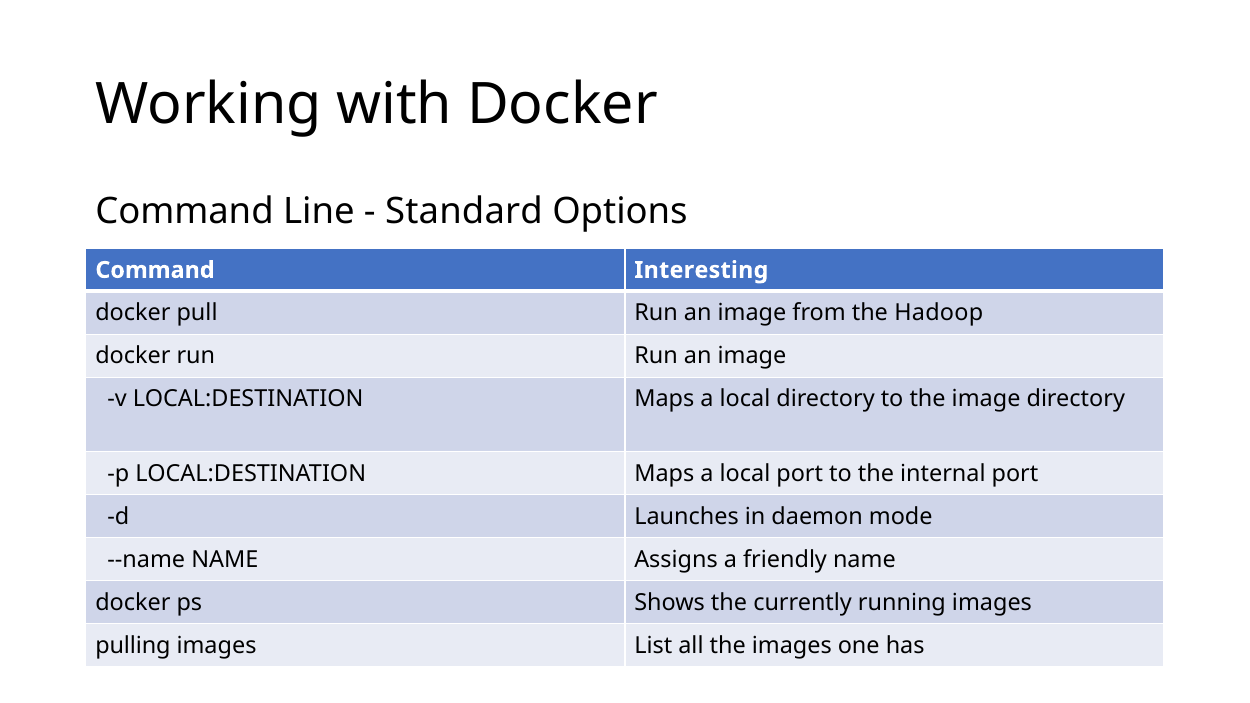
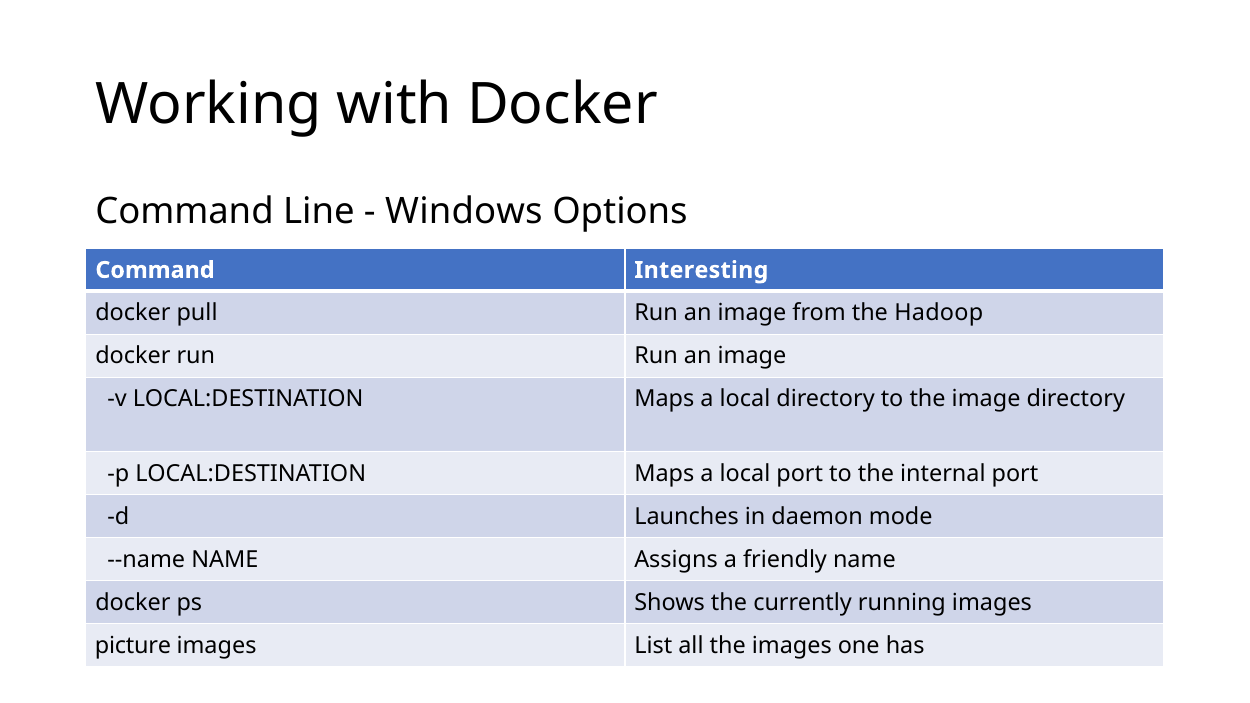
Standard: Standard -> Windows
pulling: pulling -> picture
